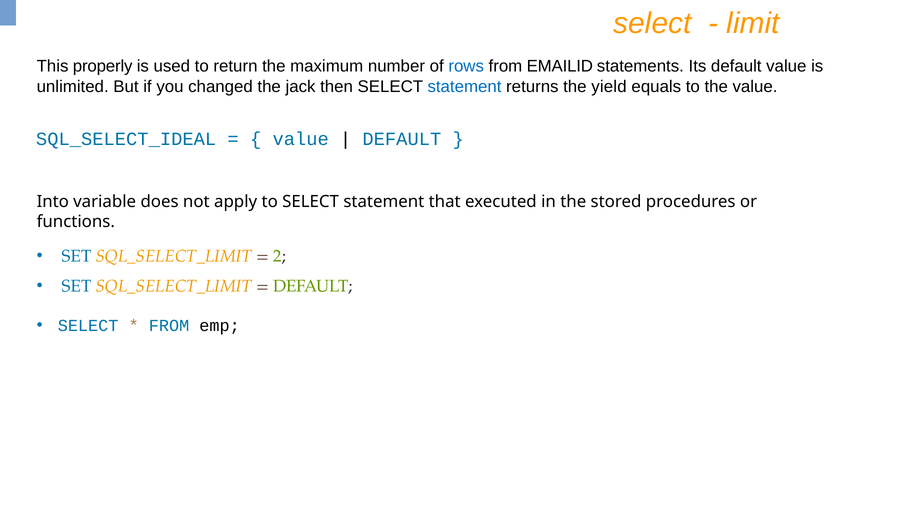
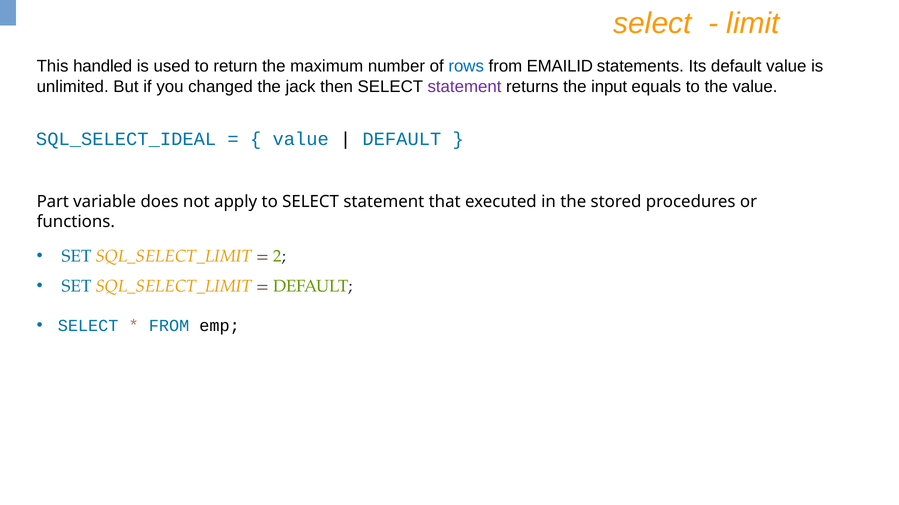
properly: properly -> handled
statement at (464, 87) colour: blue -> purple
yield: yield -> input
Into: Into -> Part
